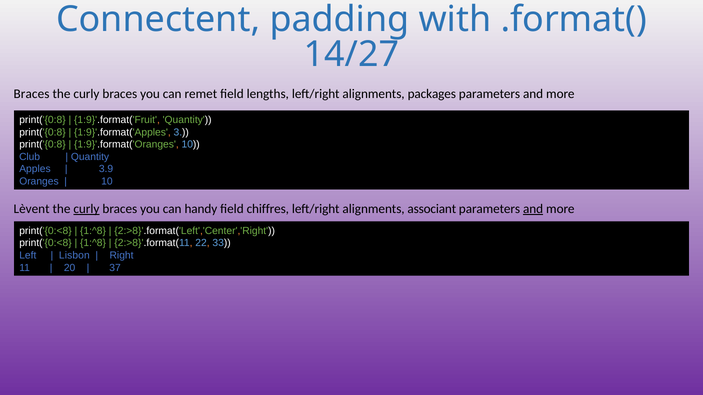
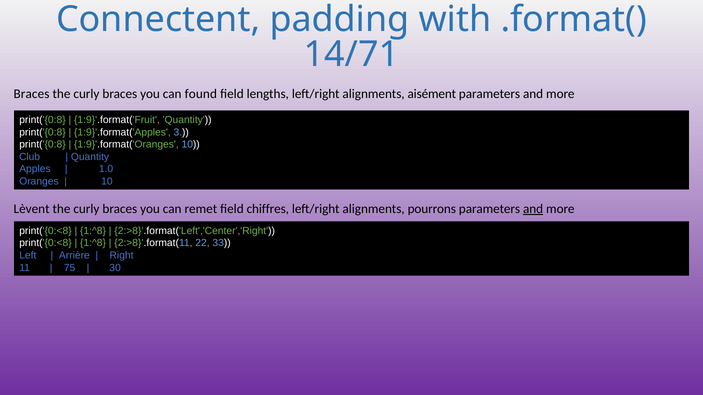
14/27: 14/27 -> 14/71
remet: remet -> found
packages: packages -> aisément
3.9: 3.9 -> 1.0
curly at (86, 209) underline: present -> none
handy: handy -> remet
associant: associant -> pourrons
Lisbon: Lisbon -> Arrière
20: 20 -> 75
37: 37 -> 30
